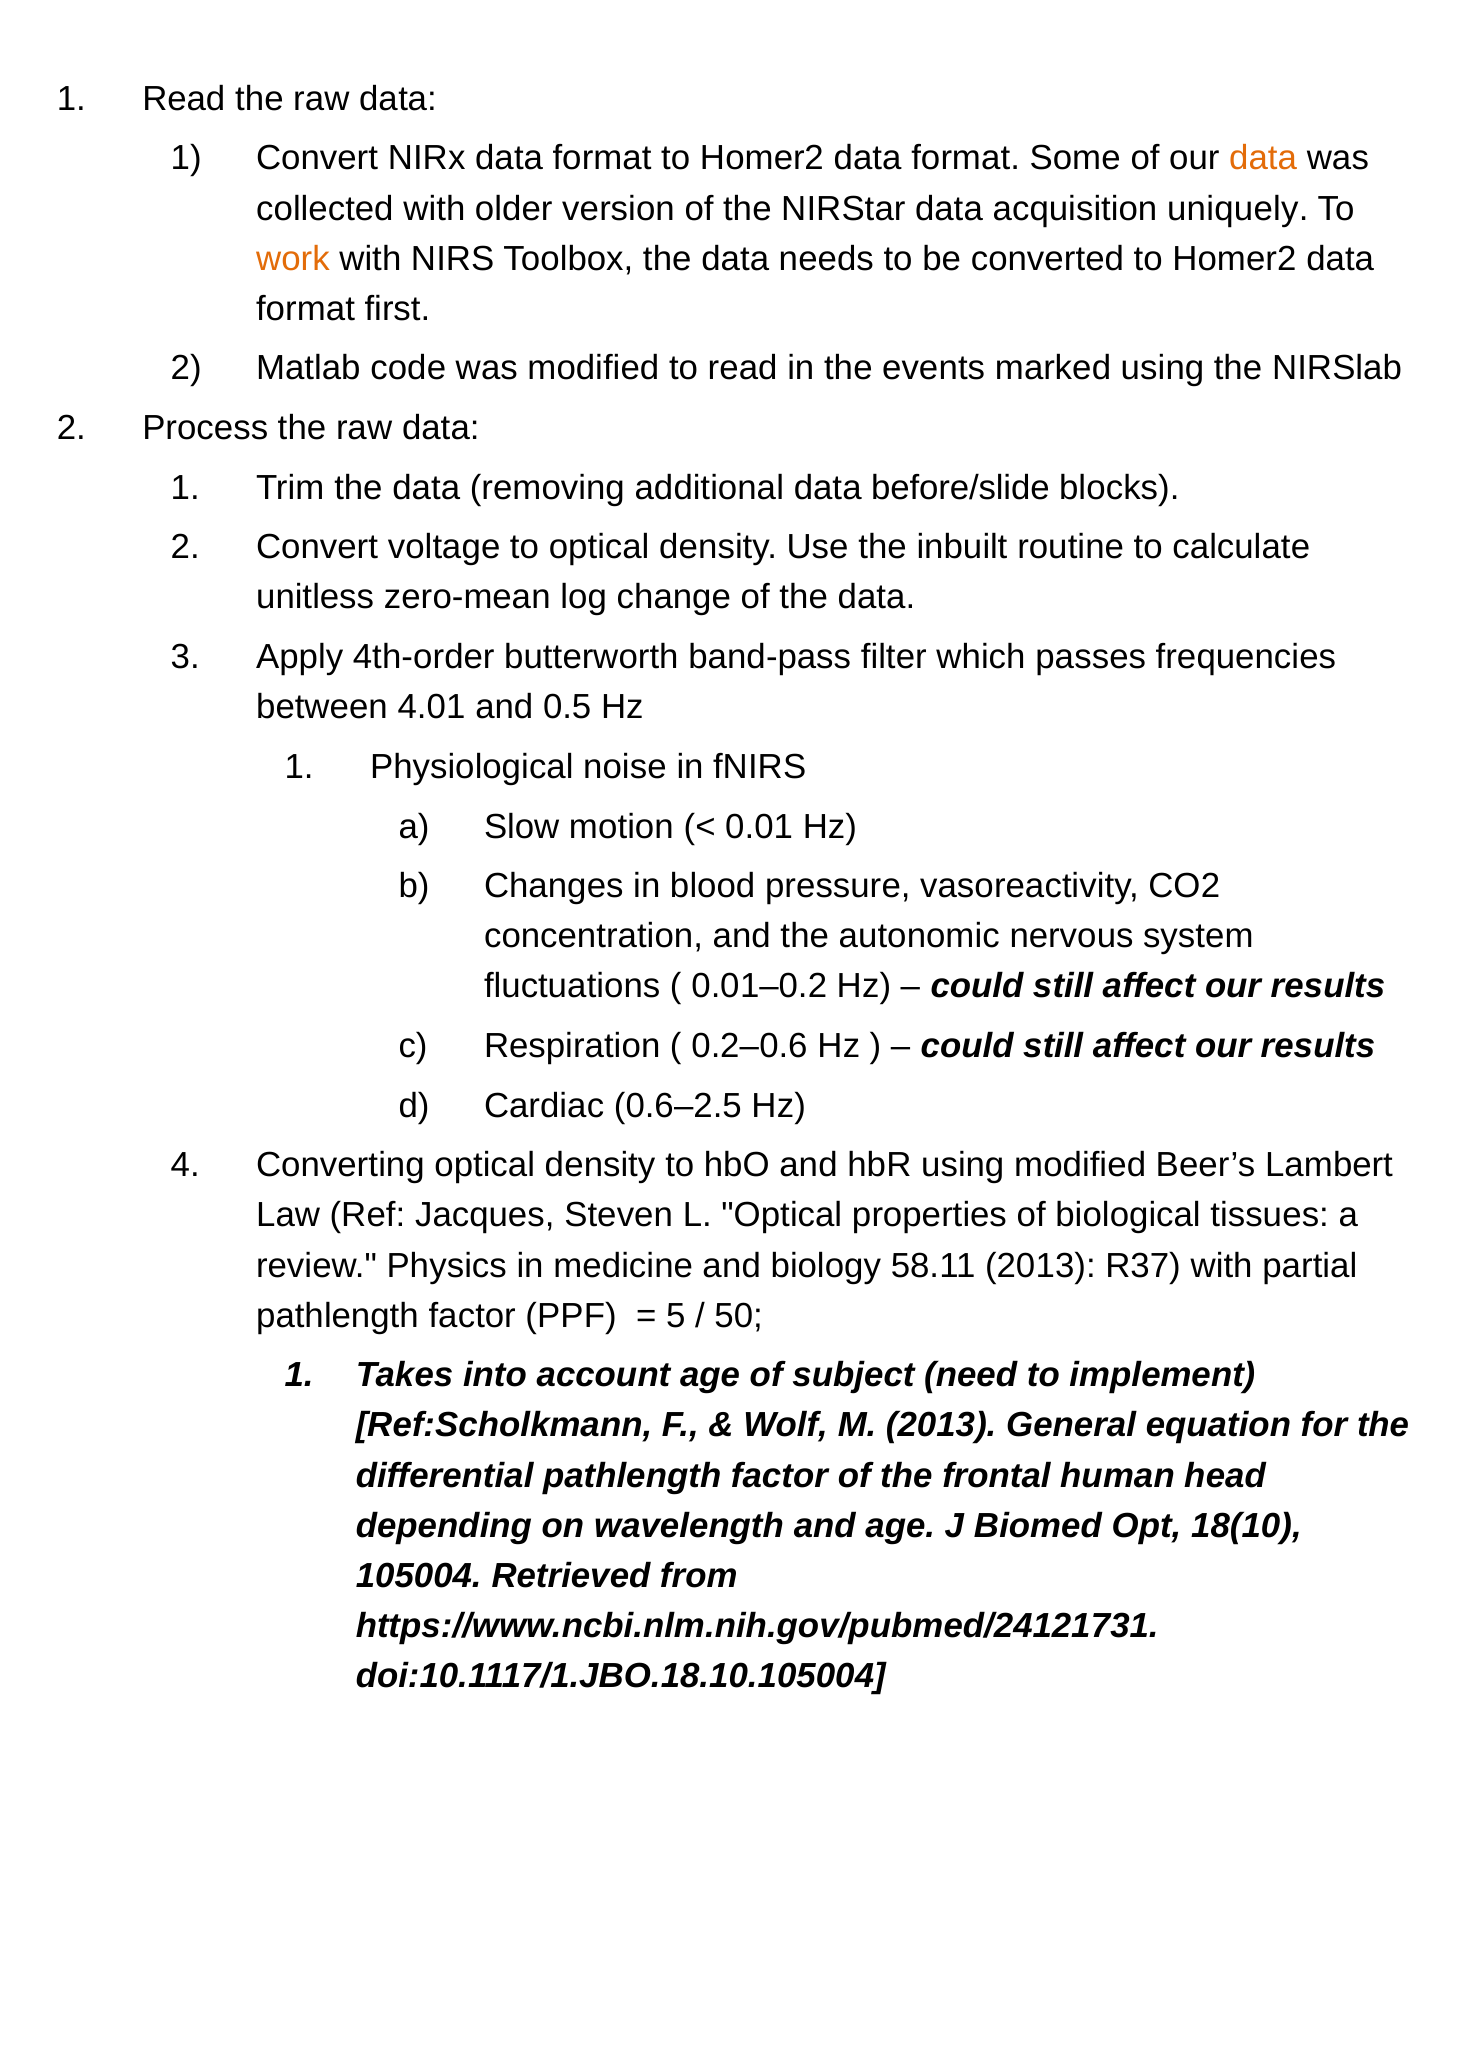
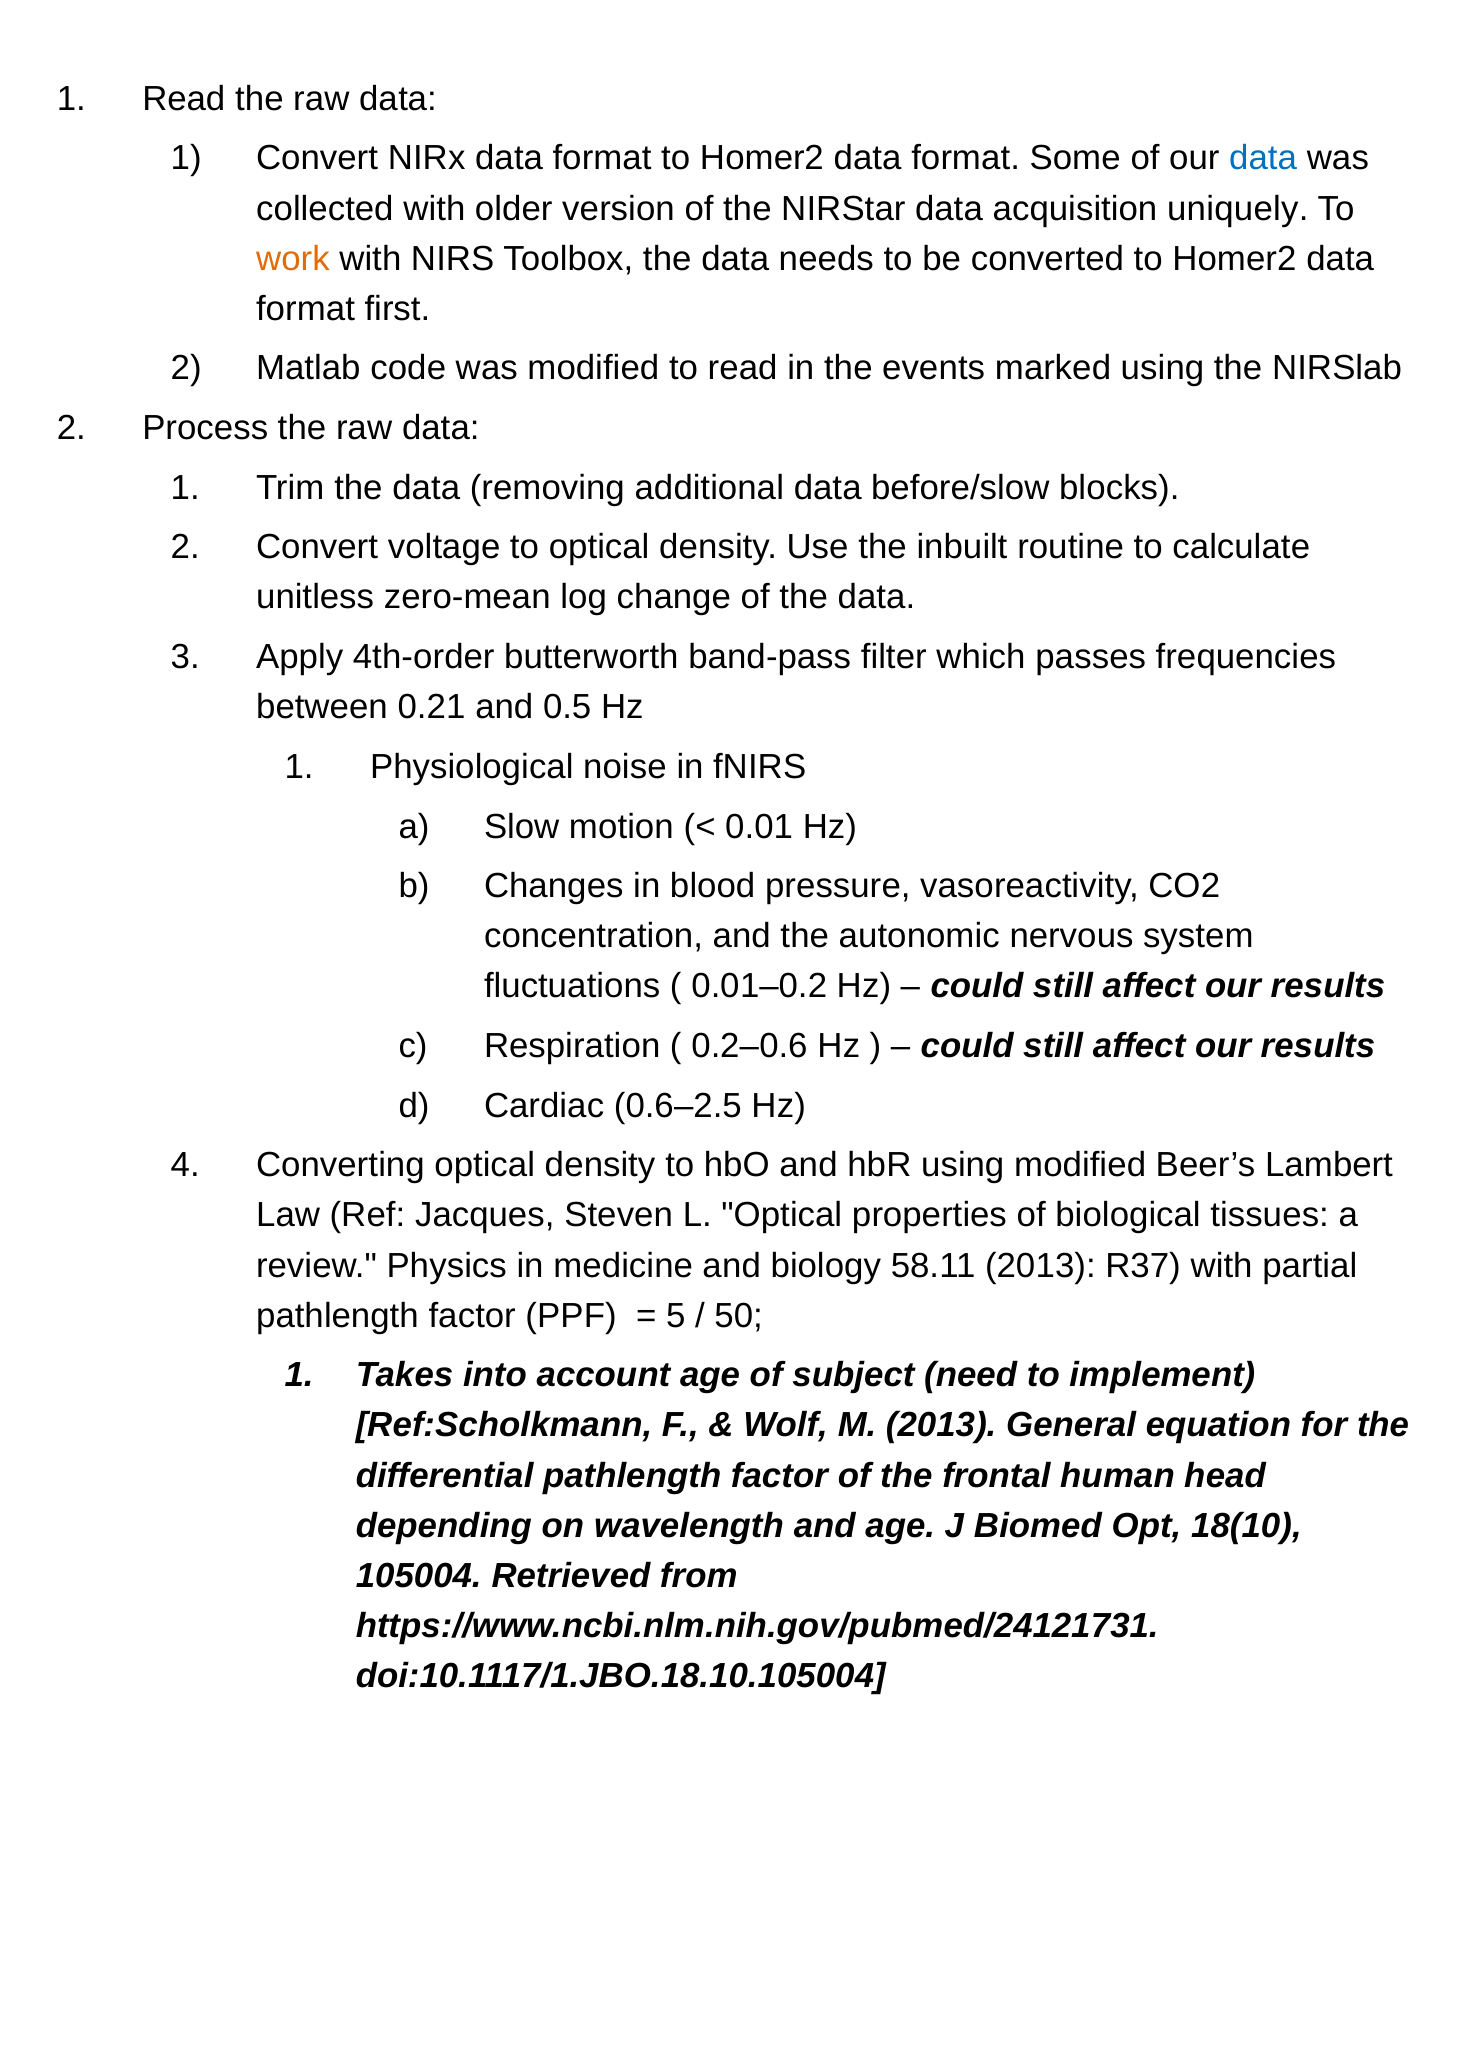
data at (1263, 159) colour: orange -> blue
before/slide: before/slide -> before/slow
4.01: 4.01 -> 0.21
